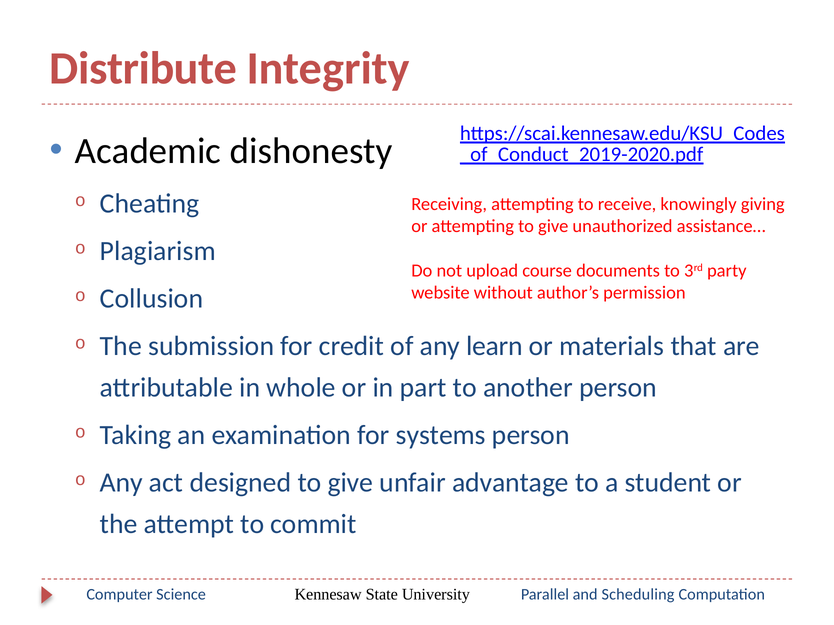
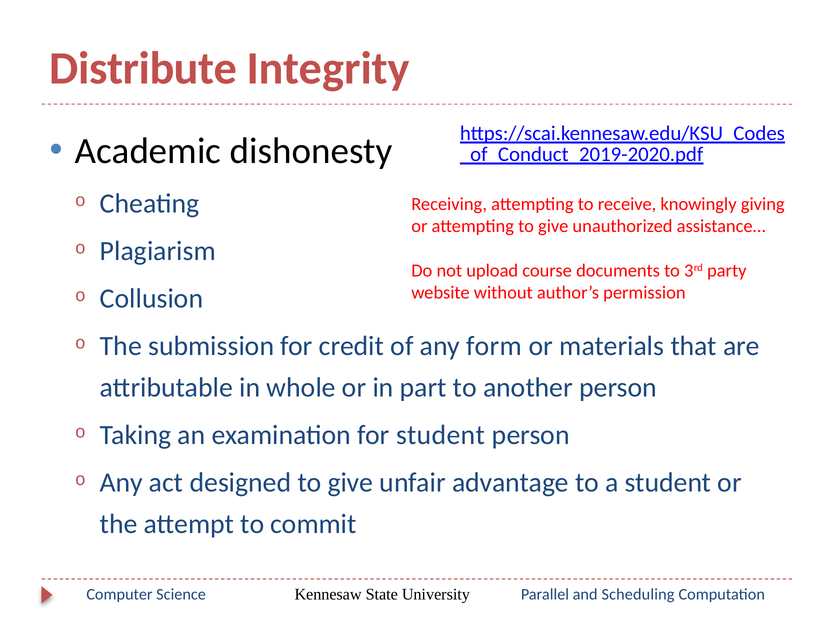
learn: learn -> form
for systems: systems -> student
